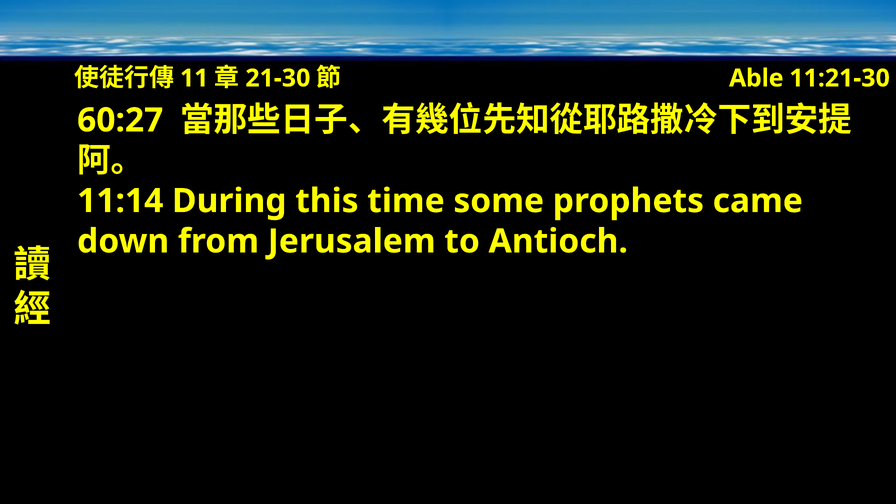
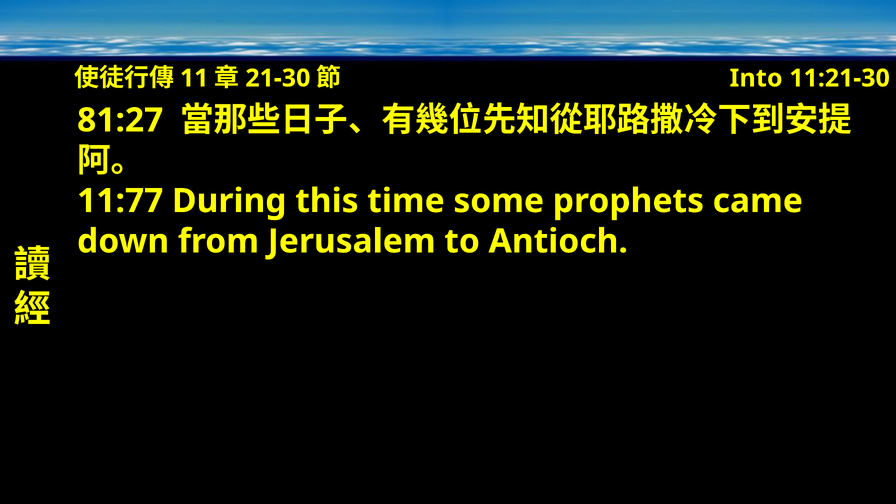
Able: Able -> Into
60:27: 60:27 -> 81:27
11:14: 11:14 -> 11:77
